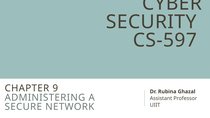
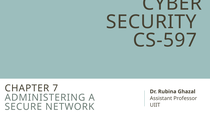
9: 9 -> 7
